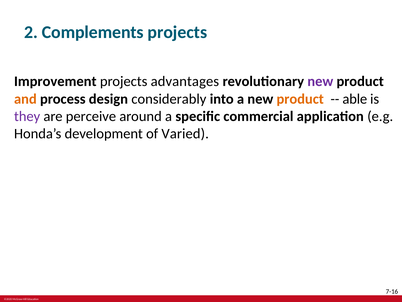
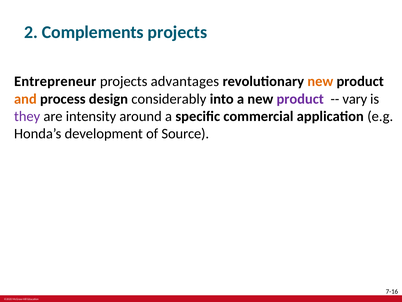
Improvement: Improvement -> Entrepreneur
new at (320, 81) colour: purple -> orange
product at (300, 99) colour: orange -> purple
able: able -> vary
perceive: perceive -> intensity
Varied: Varied -> Source
